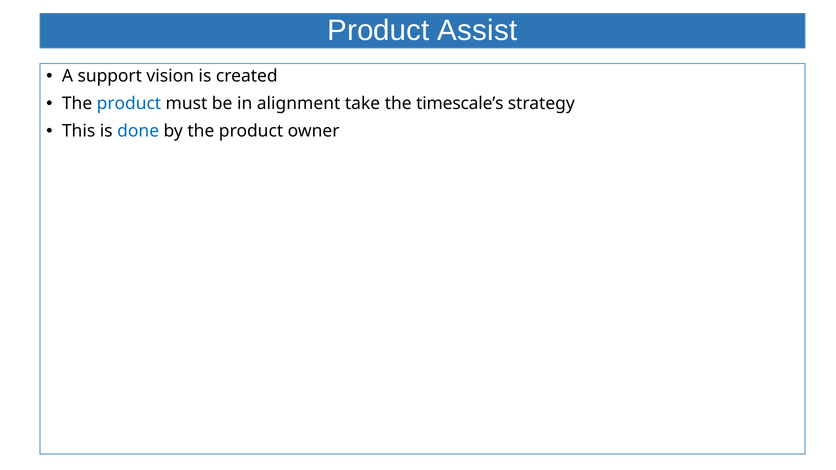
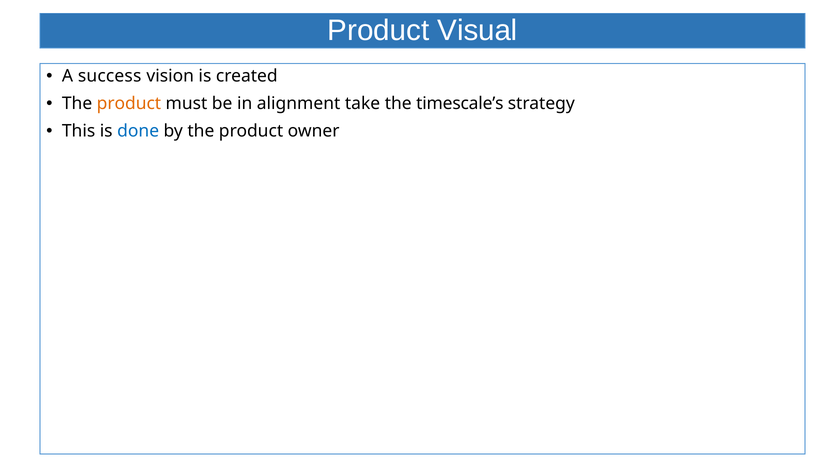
Assist: Assist -> Visual
support: support -> success
product at (129, 104) colour: blue -> orange
